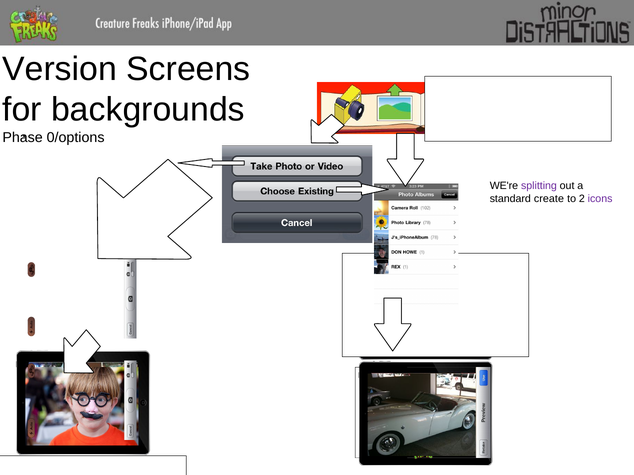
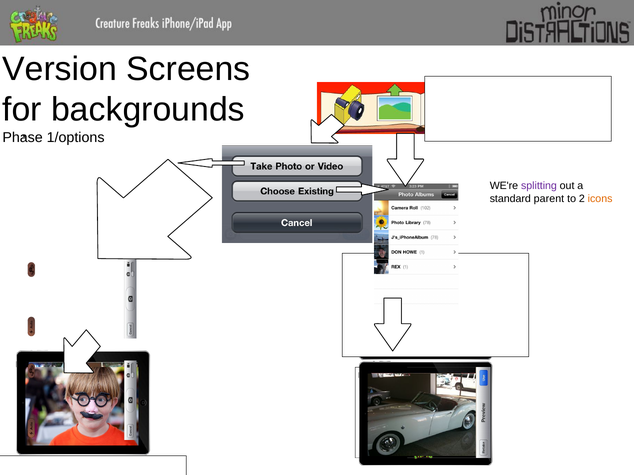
0/options: 0/options -> 1/options
create: create -> parent
icons colour: purple -> orange
